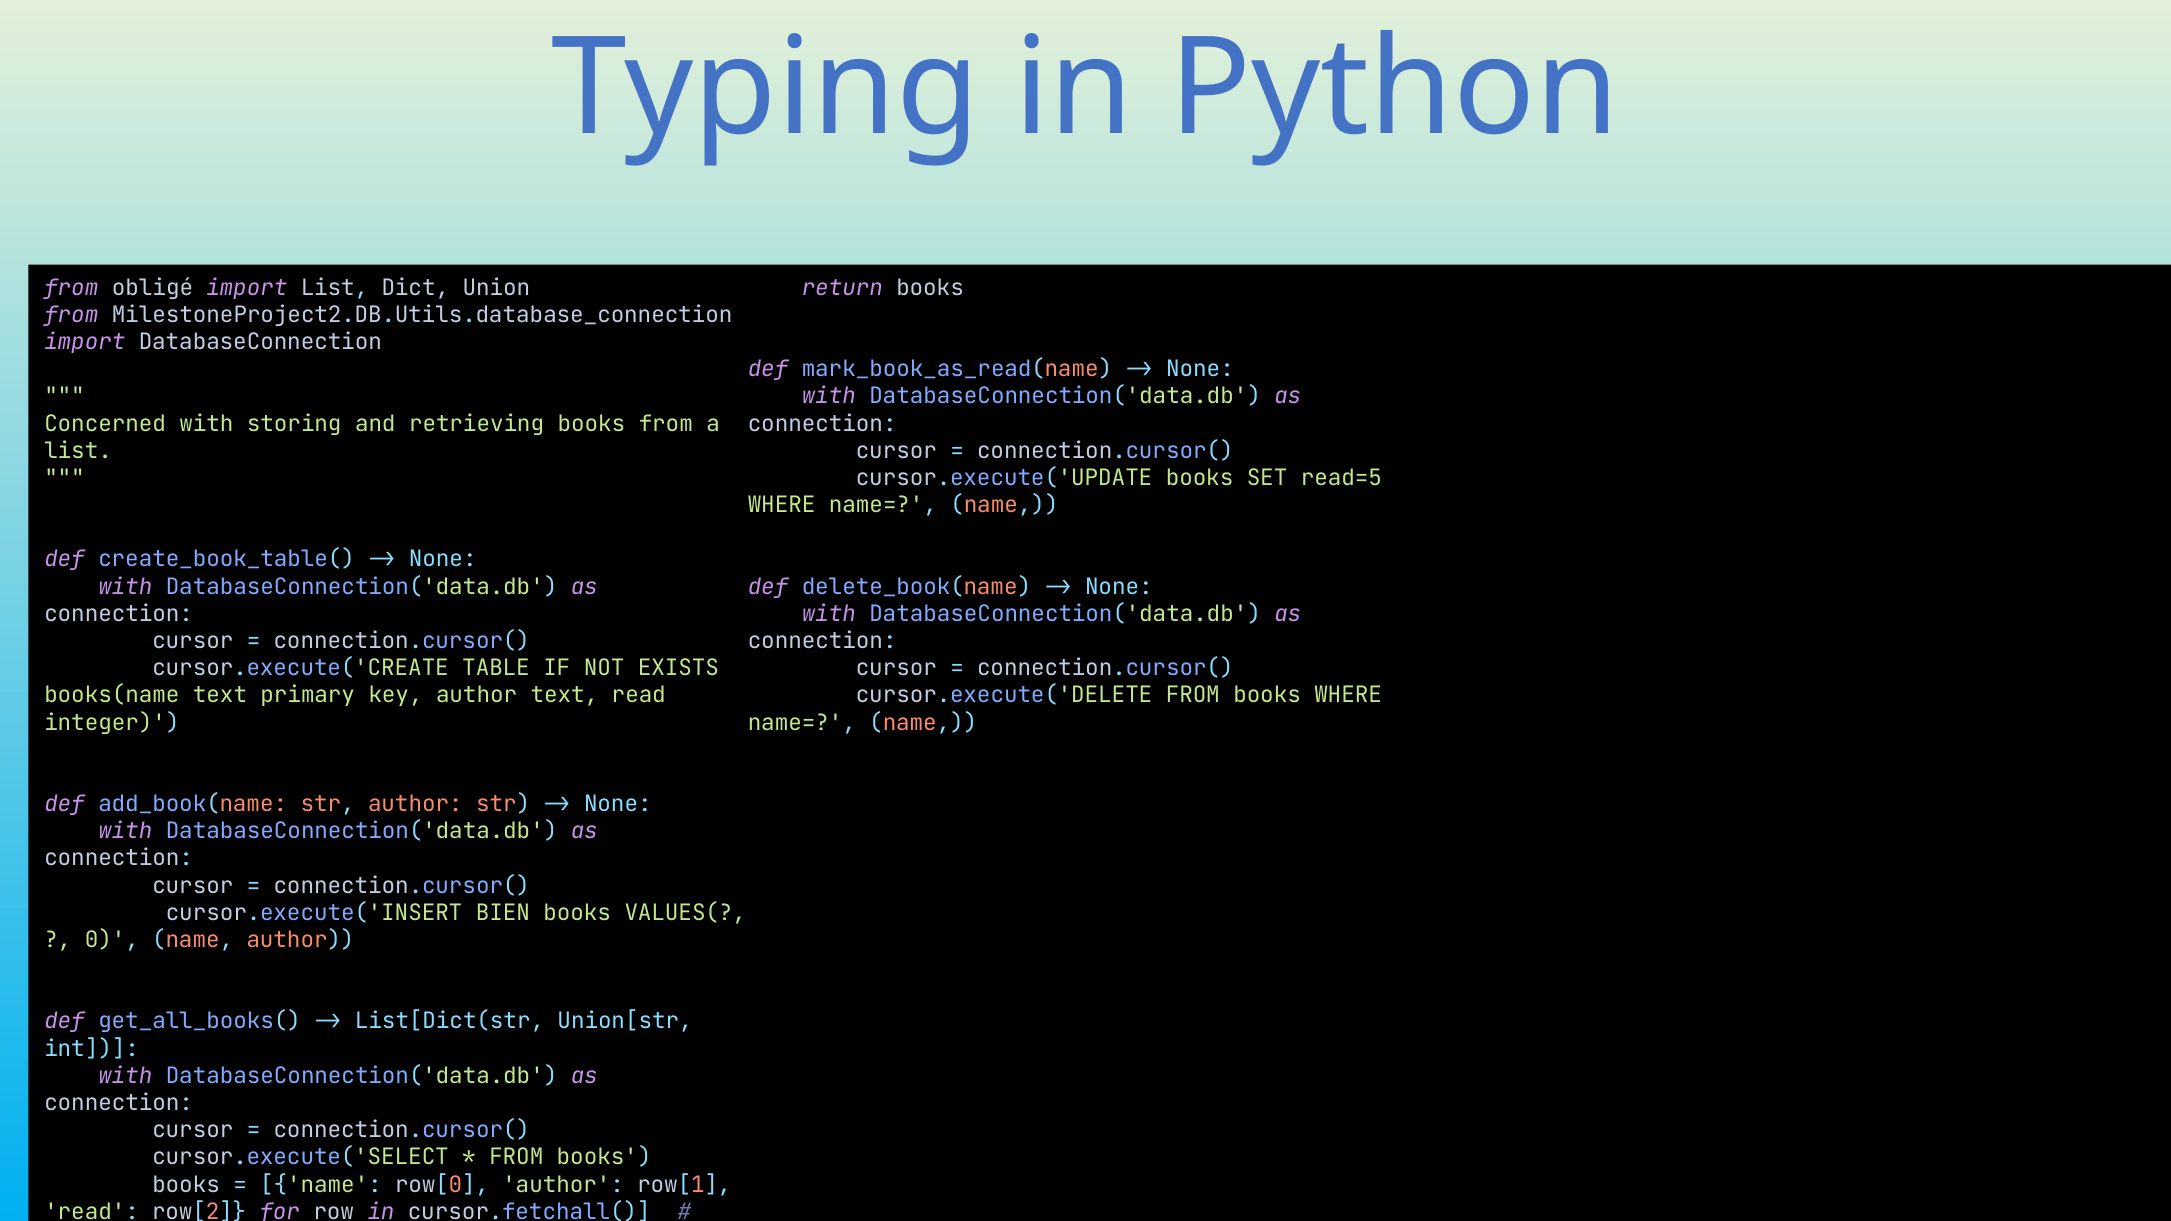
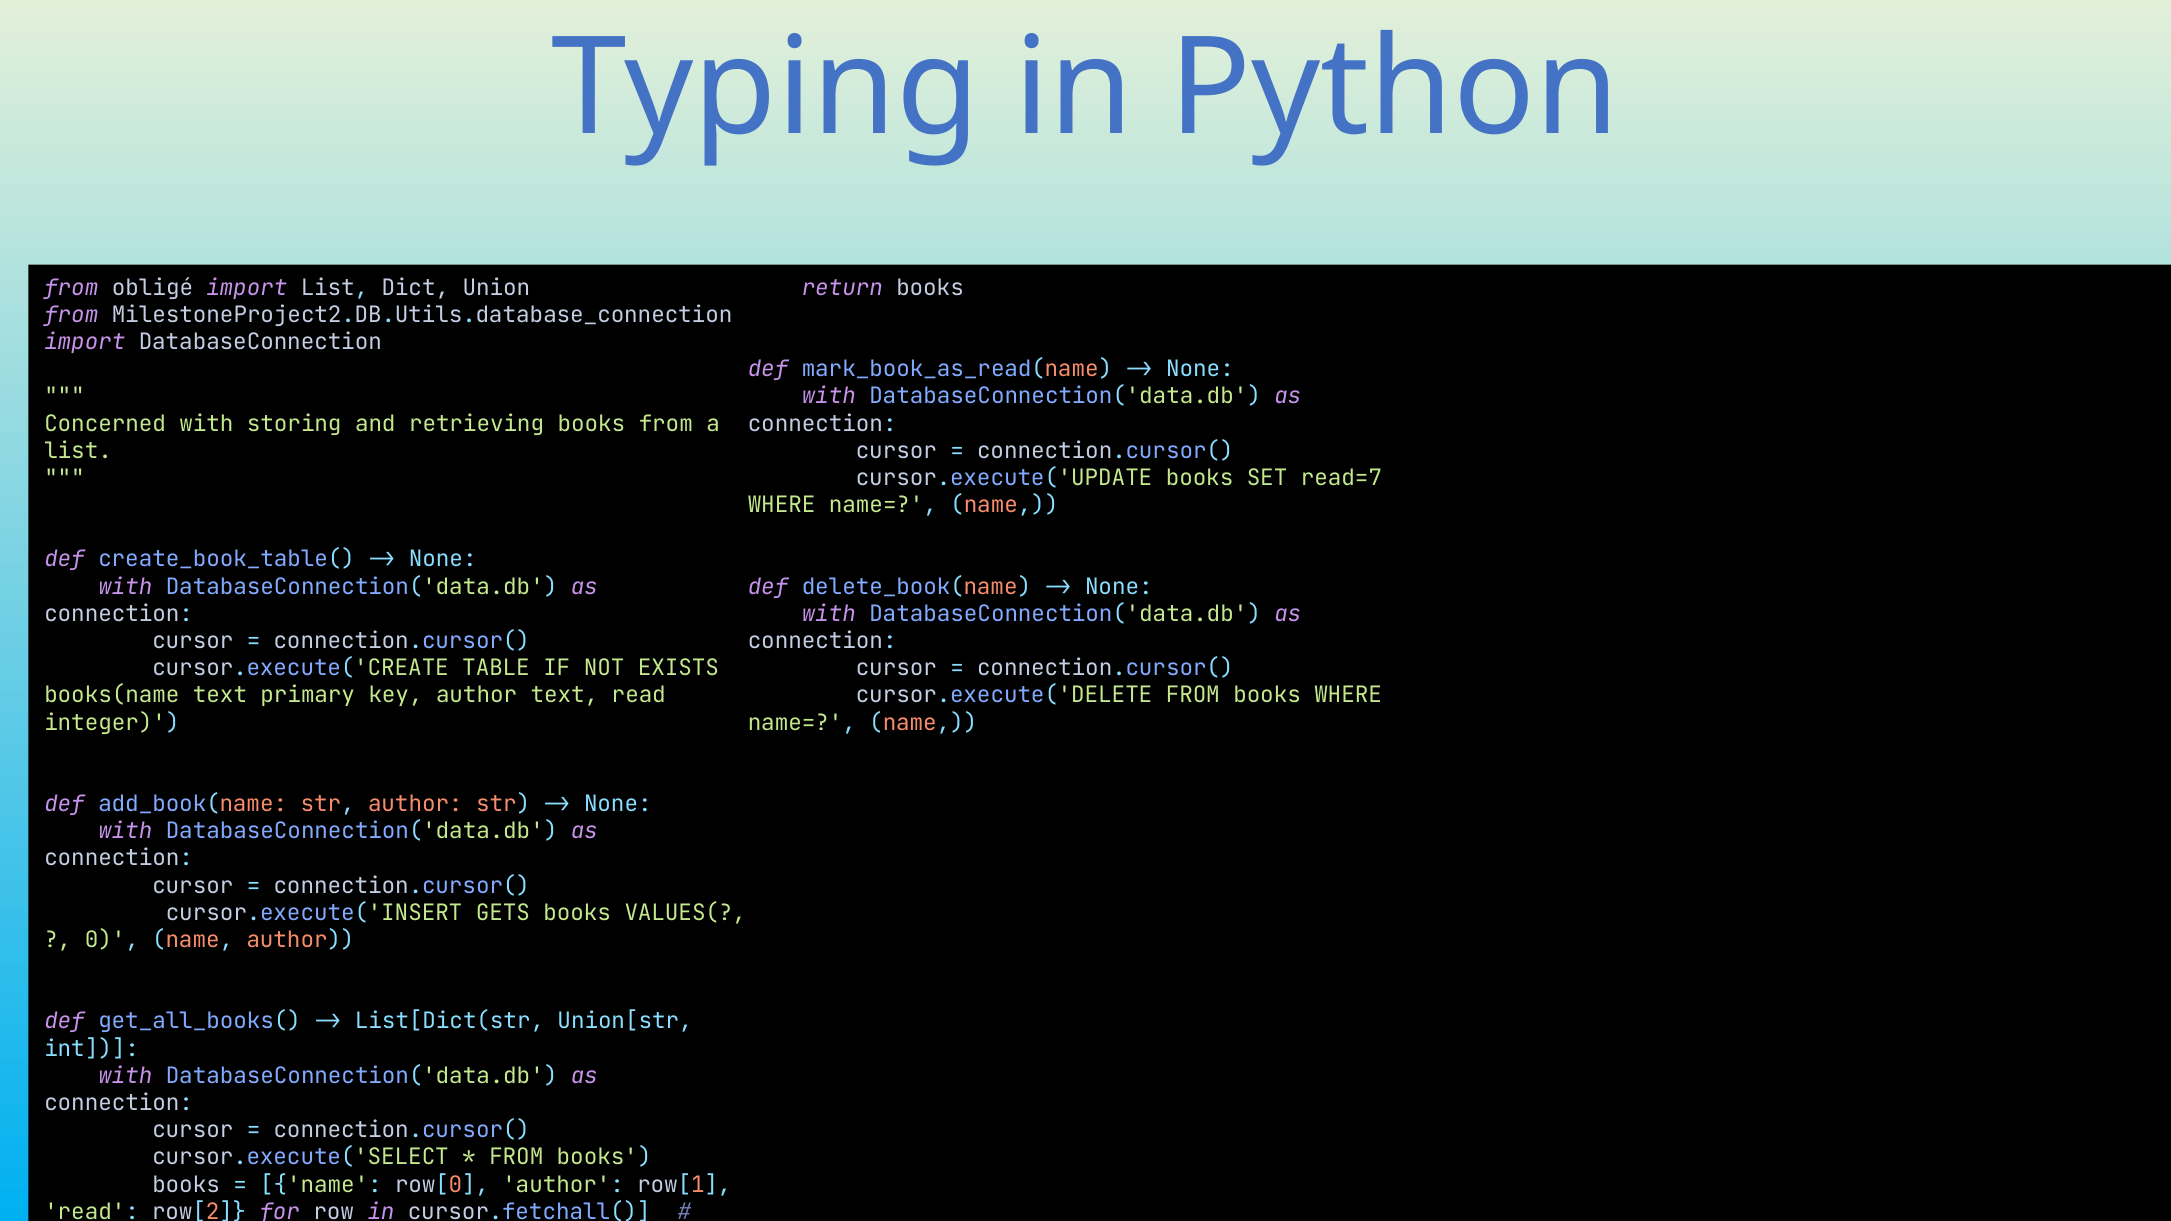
read=5: read=5 -> read=7
BIEN: BIEN -> GETS
